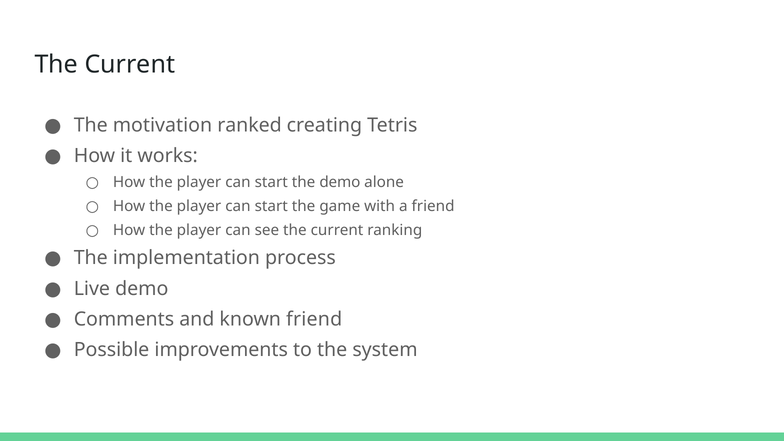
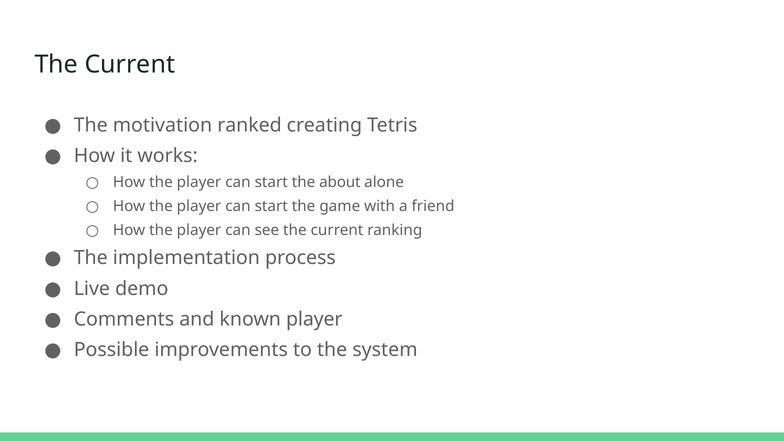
the demo: demo -> about
known friend: friend -> player
